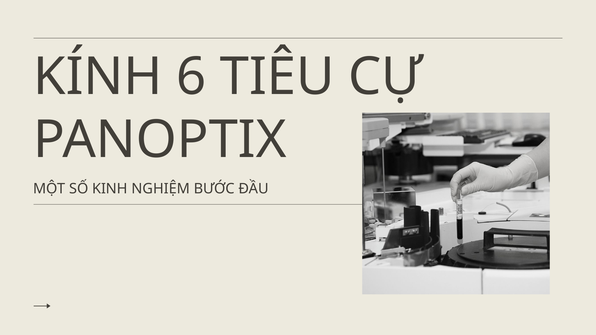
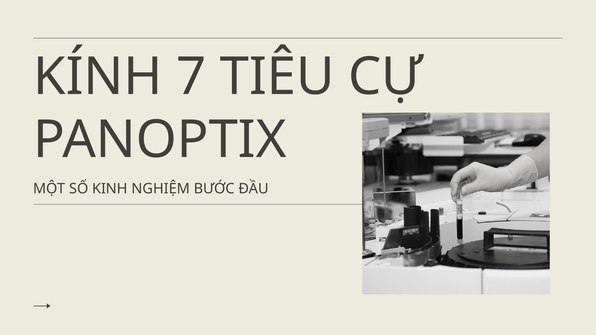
6: 6 -> 7
